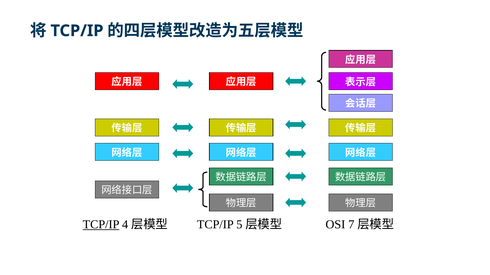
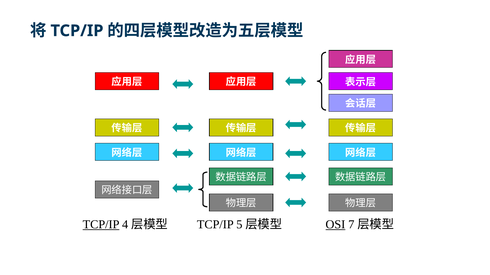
OSI underline: none -> present
